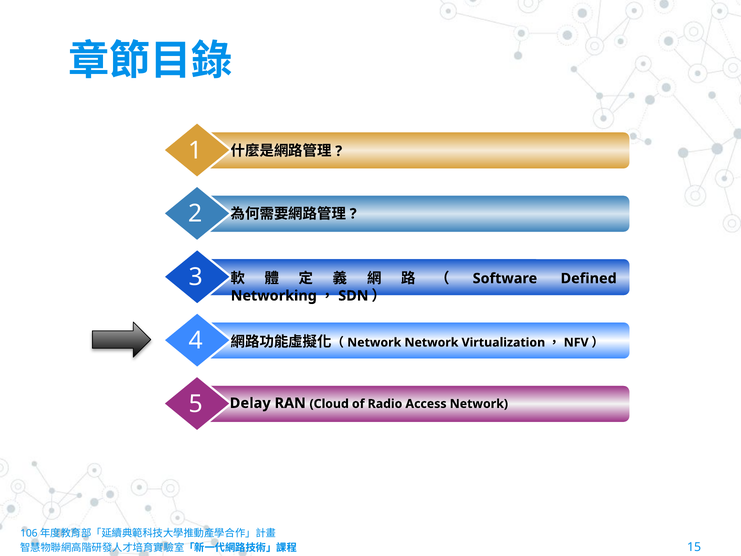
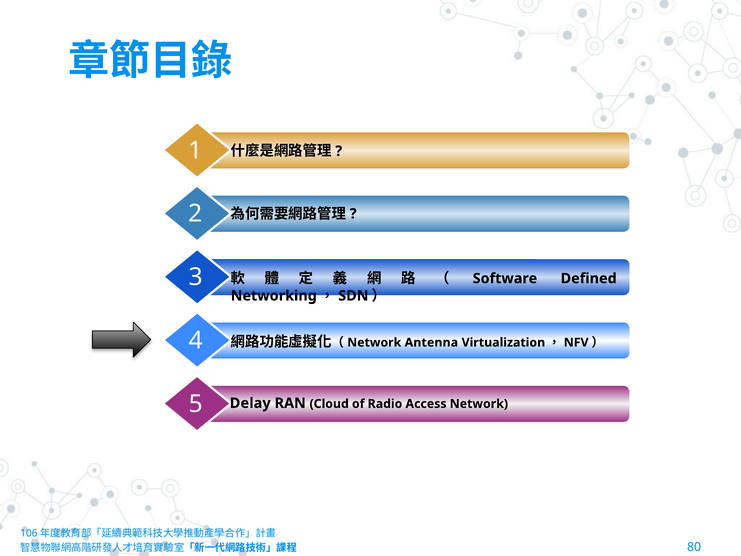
Network Network: Network -> Antenna
15: 15 -> 80
